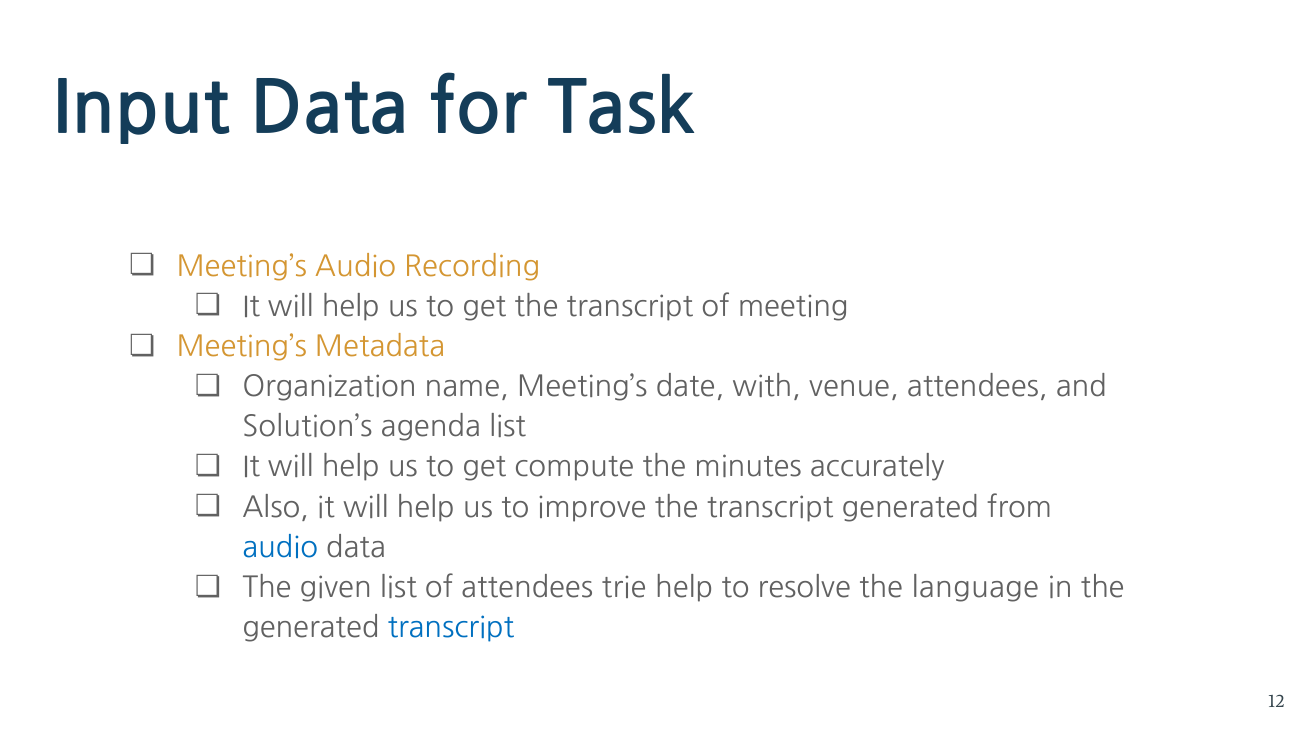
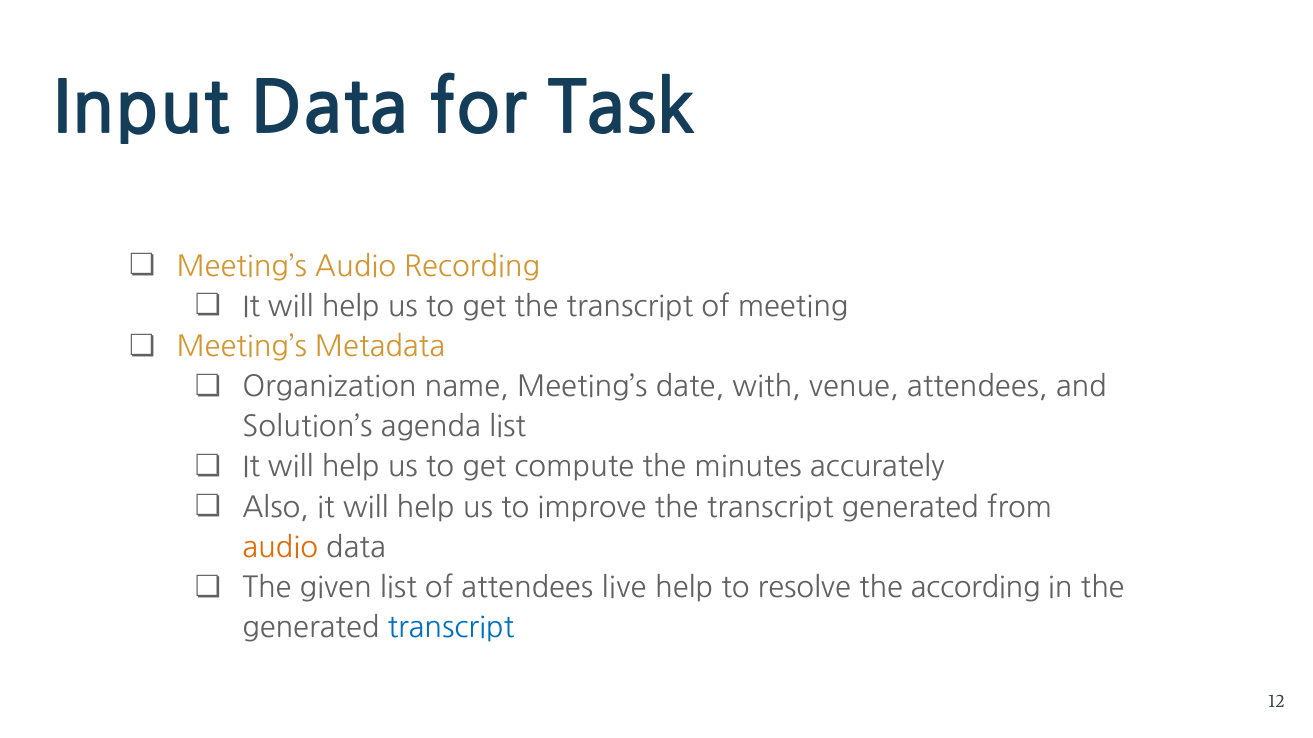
audio at (280, 548) colour: blue -> orange
trie: trie -> live
language: language -> according
